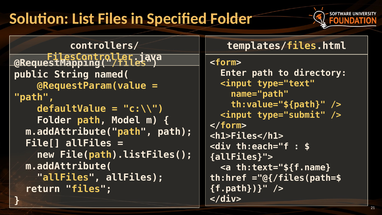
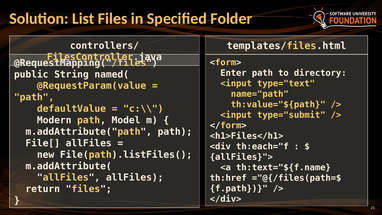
Folder at (54, 120): Folder -> Modern
